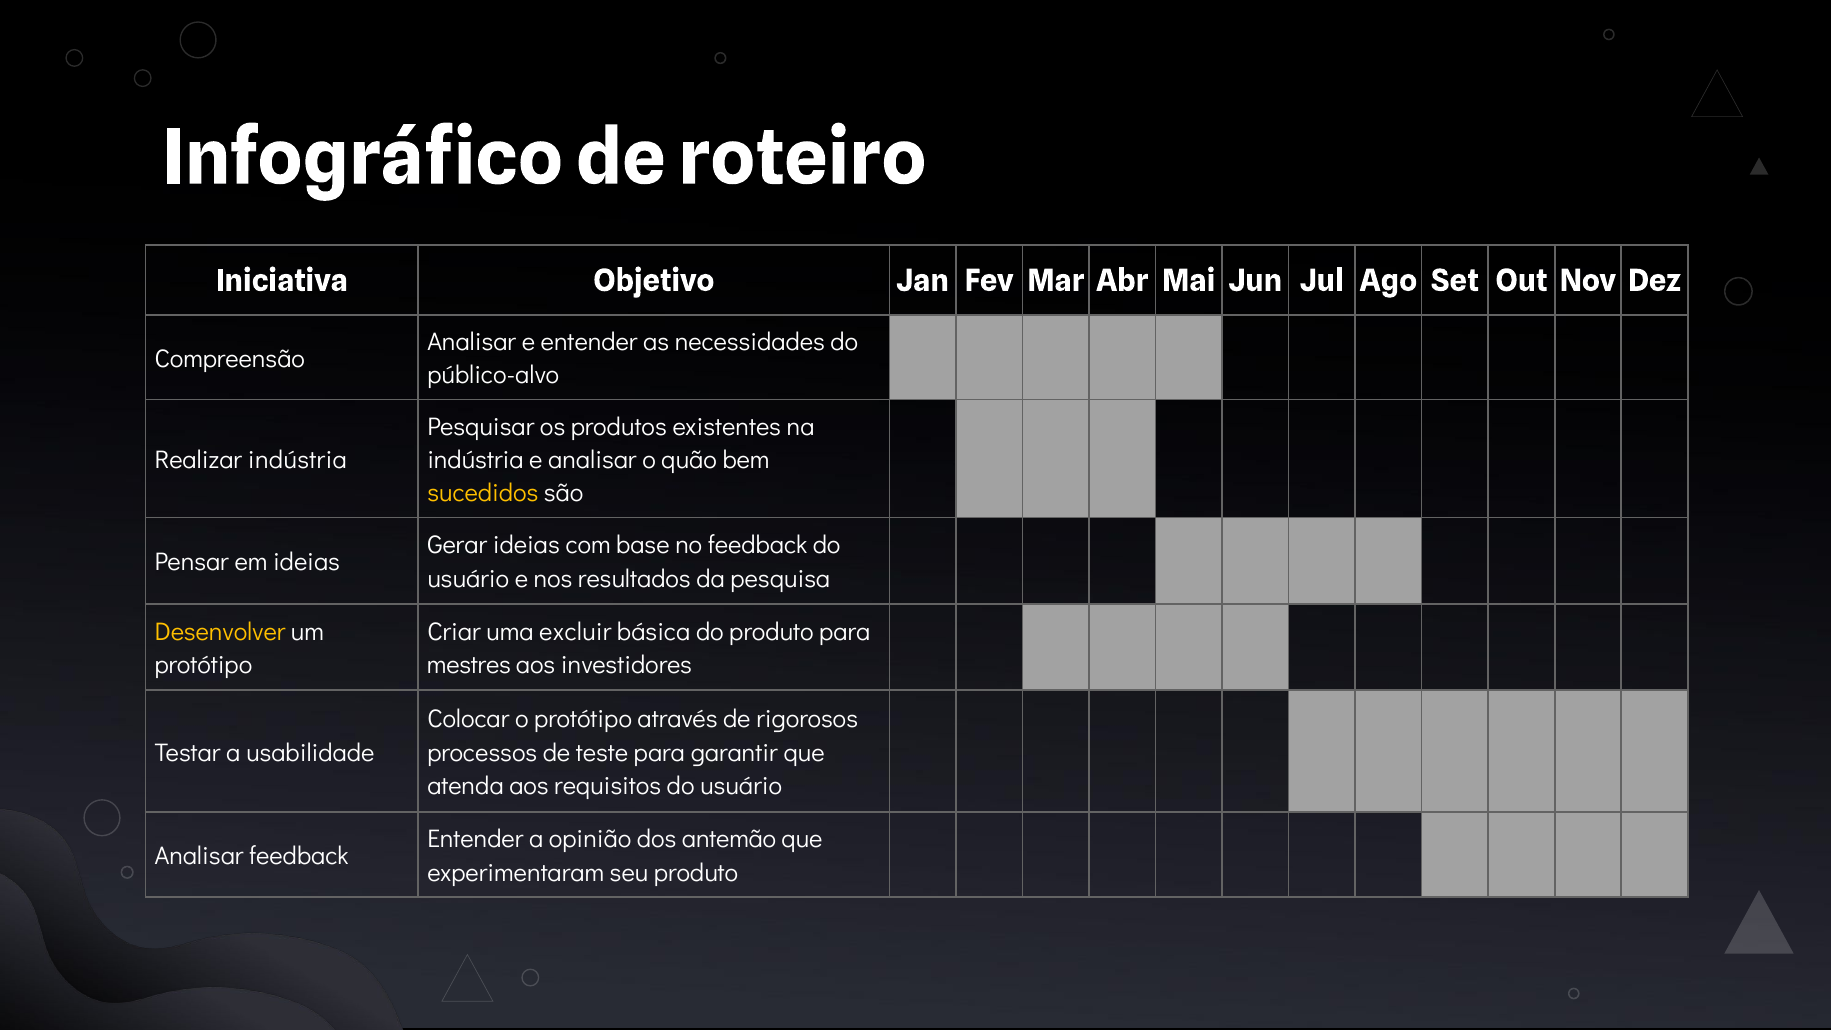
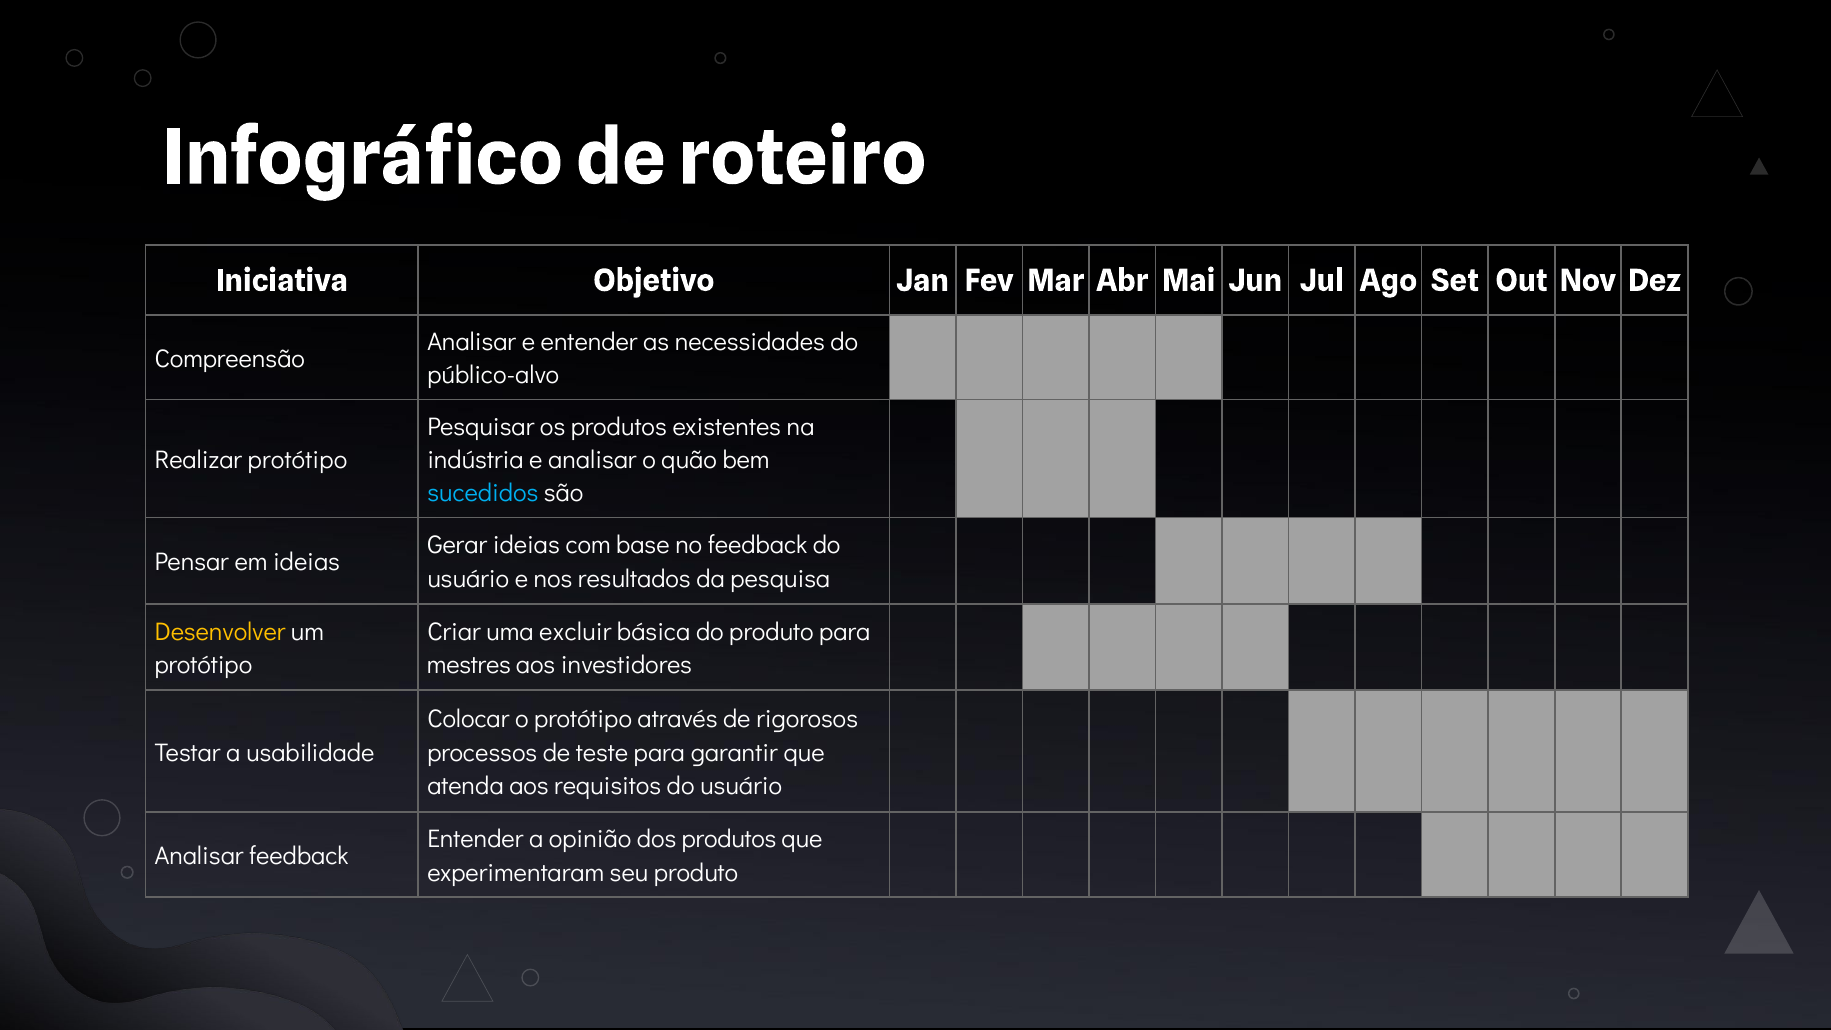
Realizar indústria: indústria -> protótipo
sucedidos colour: yellow -> light blue
dos antemão: antemão -> produtos
